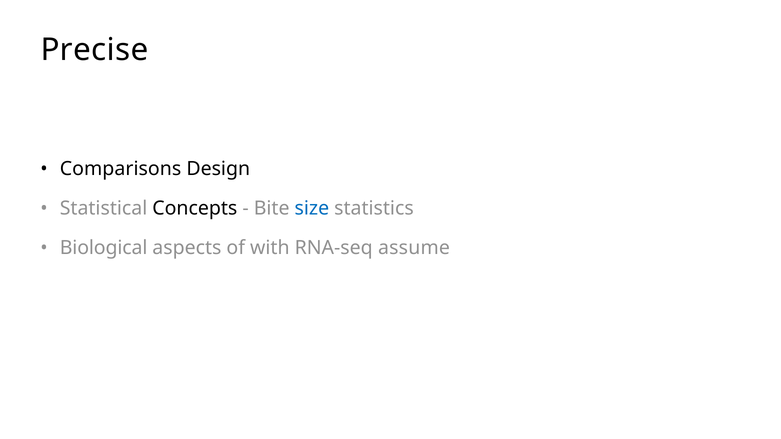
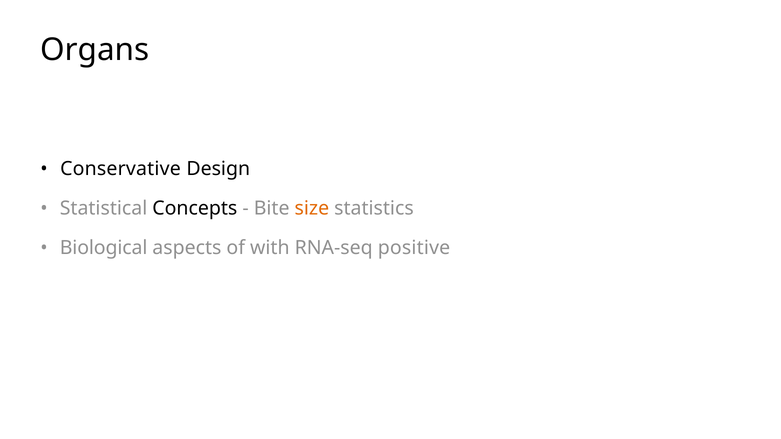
Precise: Precise -> Organs
Comparisons: Comparisons -> Conservative
size colour: blue -> orange
assume: assume -> positive
